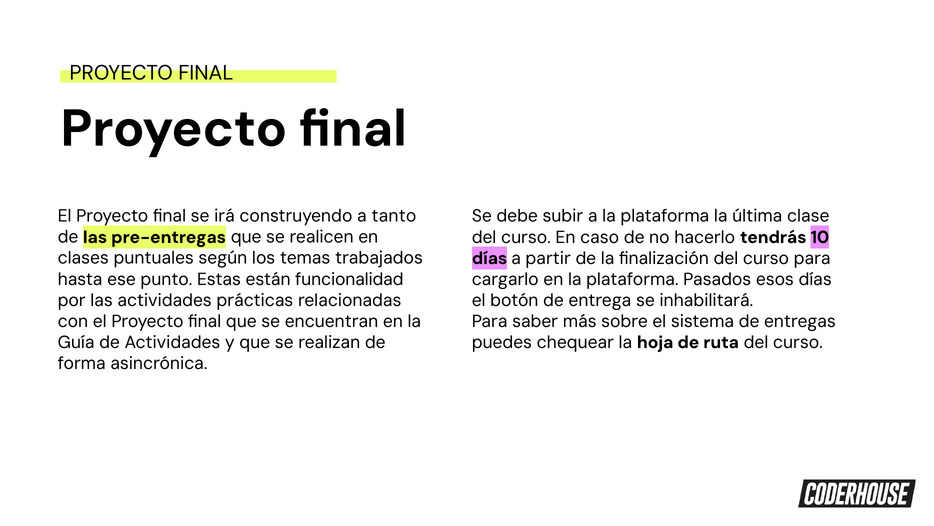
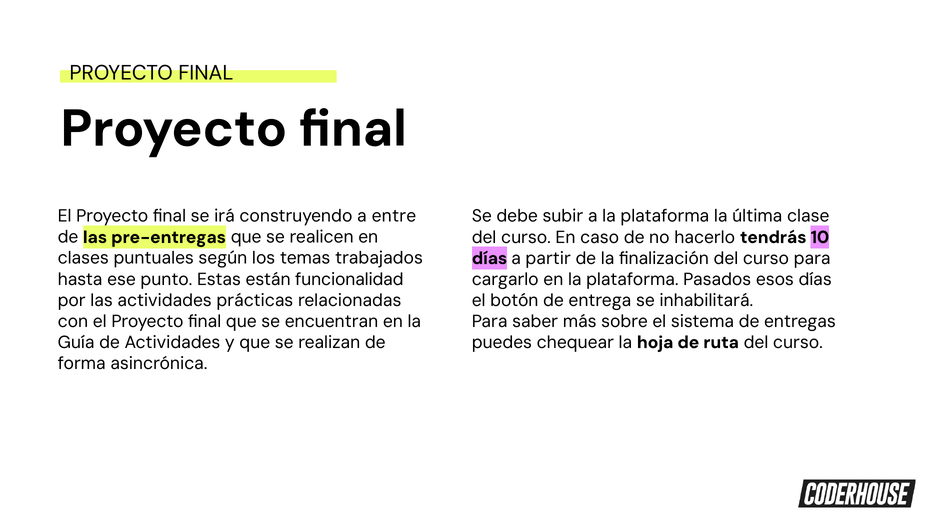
tanto: tanto -> entre
